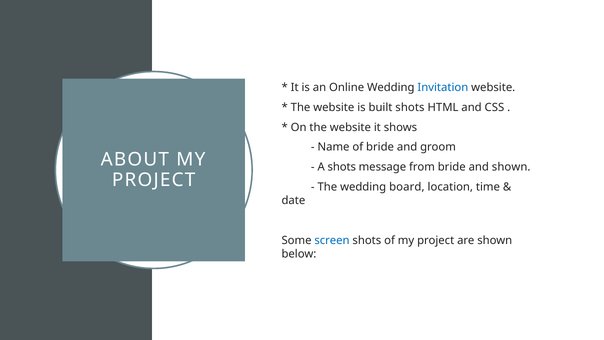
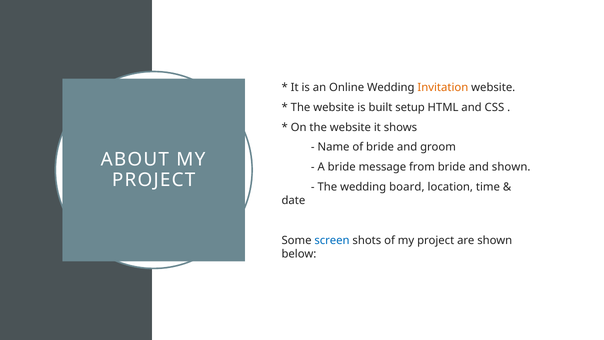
Invitation colour: blue -> orange
built shots: shots -> setup
A shots: shots -> bride
